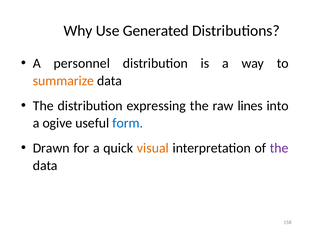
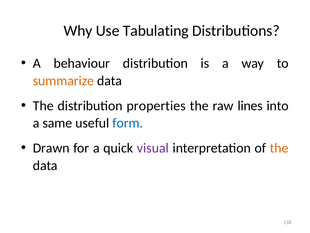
Generated: Generated -> Tabulating
personnel: personnel -> behaviour
expressing: expressing -> properties
ogive: ogive -> same
visual colour: orange -> purple
the at (279, 148) colour: purple -> orange
